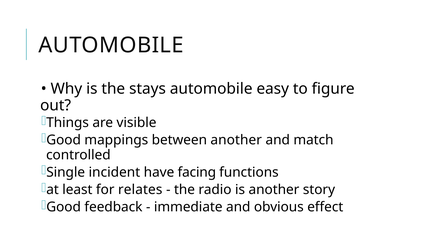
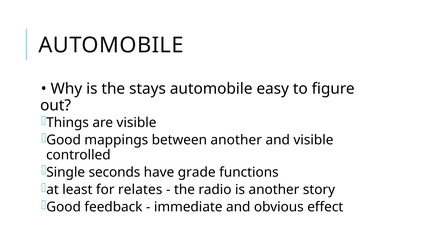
and match: match -> visible
incident: incident -> seconds
facing: facing -> grade
